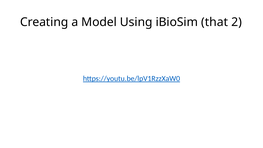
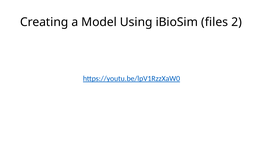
that: that -> files
